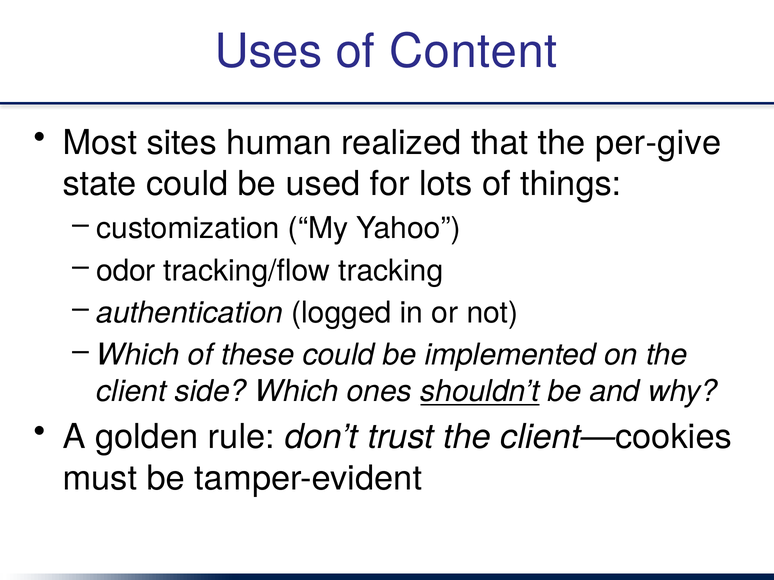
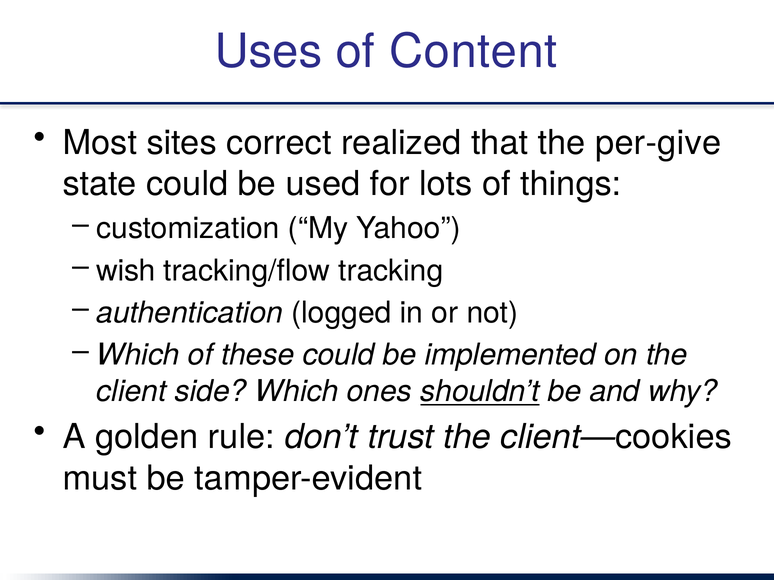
human: human -> correct
odor: odor -> wish
